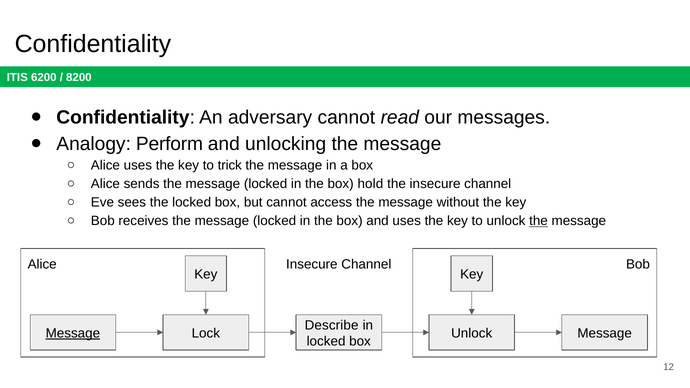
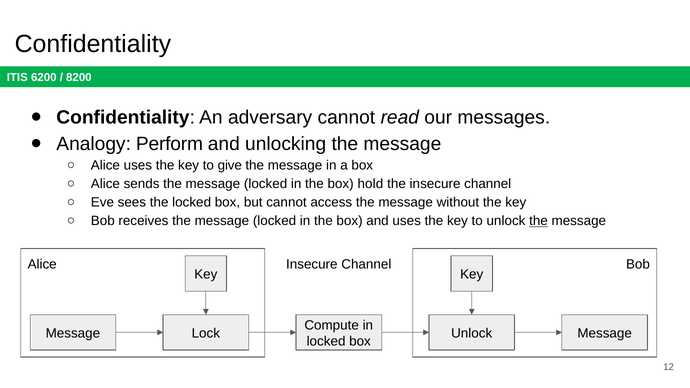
trick: trick -> give
Describe: Describe -> Compute
Message at (73, 333) underline: present -> none
